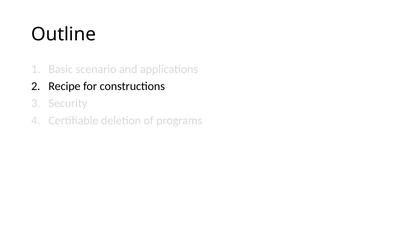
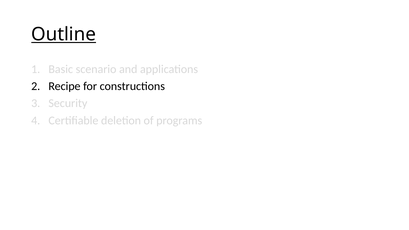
Outline underline: none -> present
